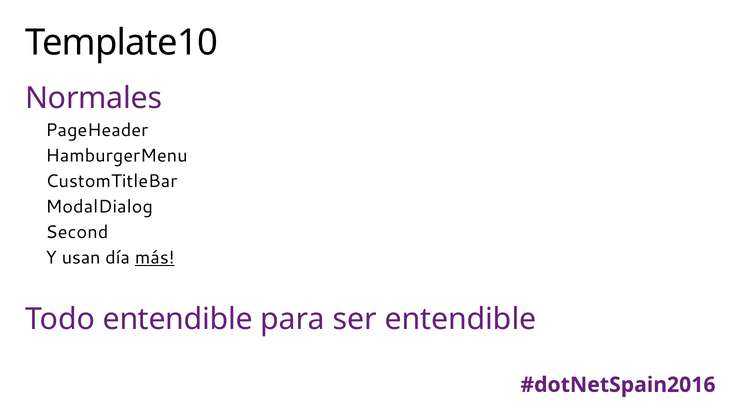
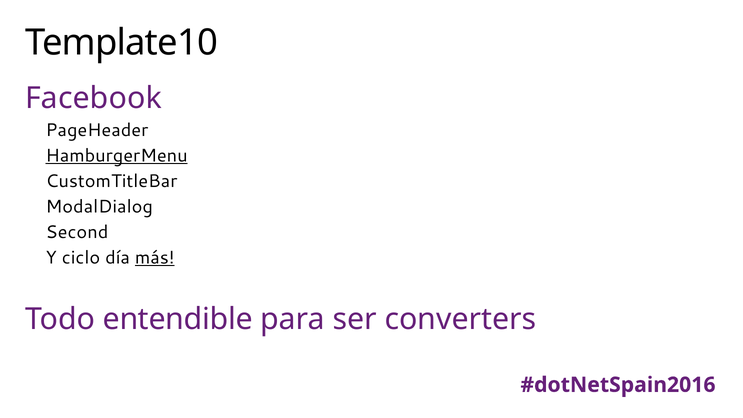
Normales: Normales -> Facebook
HamburgerMenu underline: none -> present
usan: usan -> ciclo
ser entendible: entendible -> converters
